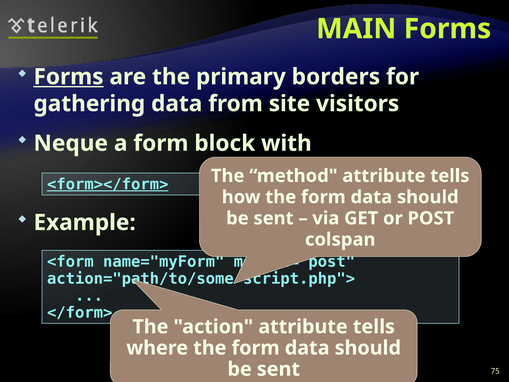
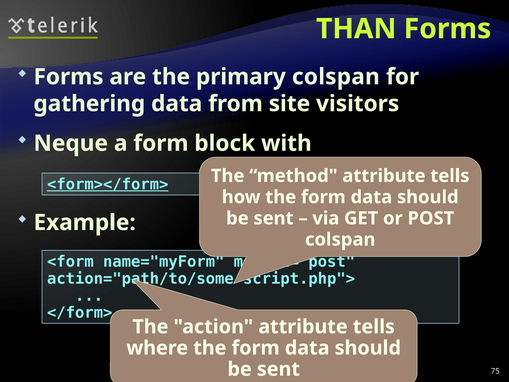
MAIN: MAIN -> THAN
Forms at (69, 77) underline: present -> none
primary borders: borders -> colspan
